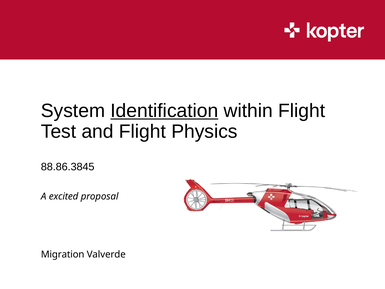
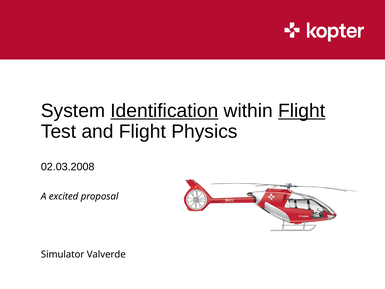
Flight at (302, 111) underline: none -> present
88.86.3845: 88.86.3845 -> 02.03.2008
Migration: Migration -> Simulator
